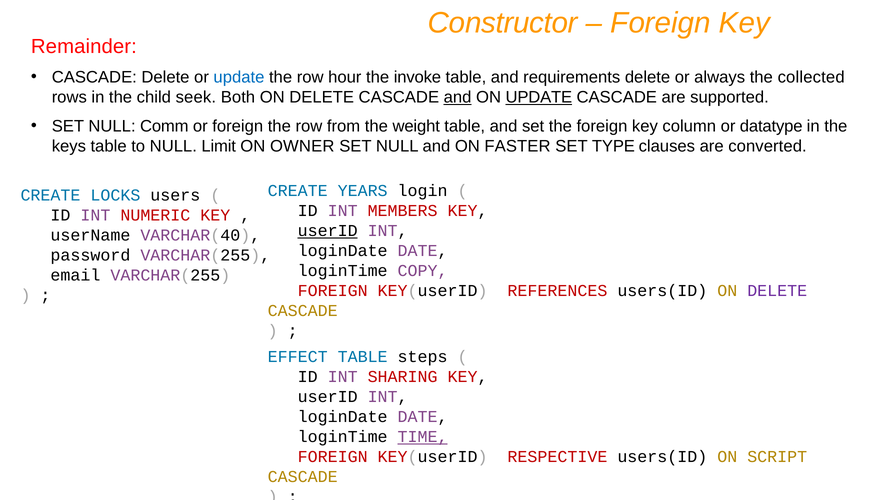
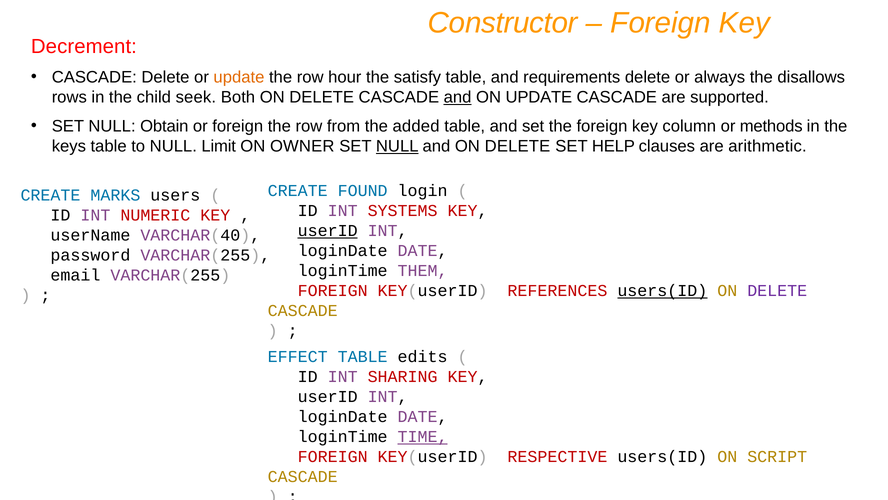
Remainder: Remainder -> Decrement
update at (239, 77) colour: blue -> orange
invoke: invoke -> satisfy
collected: collected -> disallows
UPDATE at (539, 97) underline: present -> none
Comm: Comm -> Obtain
weight: weight -> added
datatype: datatype -> methods
NULL at (397, 146) underline: none -> present
and ON FASTER: FASTER -> DELETE
TYPE: TYPE -> HELP
converted: converted -> arithmetic
YEARS: YEARS -> FOUND
LOCKS: LOCKS -> MARKS
MEMBERS: MEMBERS -> SYSTEMS
COPY: COPY -> THEM
users(ID at (662, 291) underline: none -> present
steps: steps -> edits
